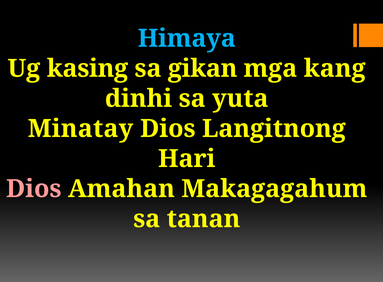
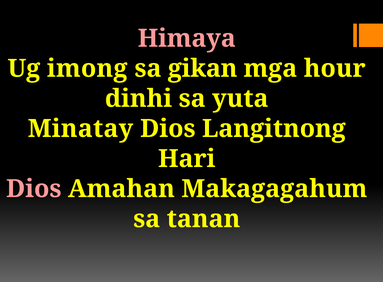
Himaya colour: light blue -> pink
kasing: kasing -> imong
kang: kang -> hour
